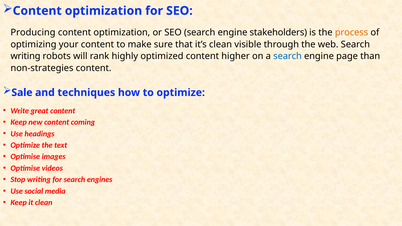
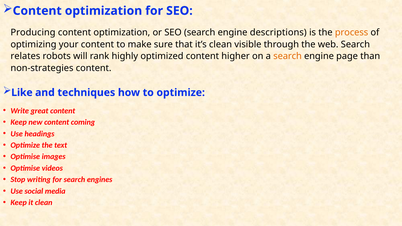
stakeholders: stakeholders -> descriptions
writing at (25, 56): writing -> relates
search at (288, 56) colour: blue -> orange
Sale: Sale -> Like
